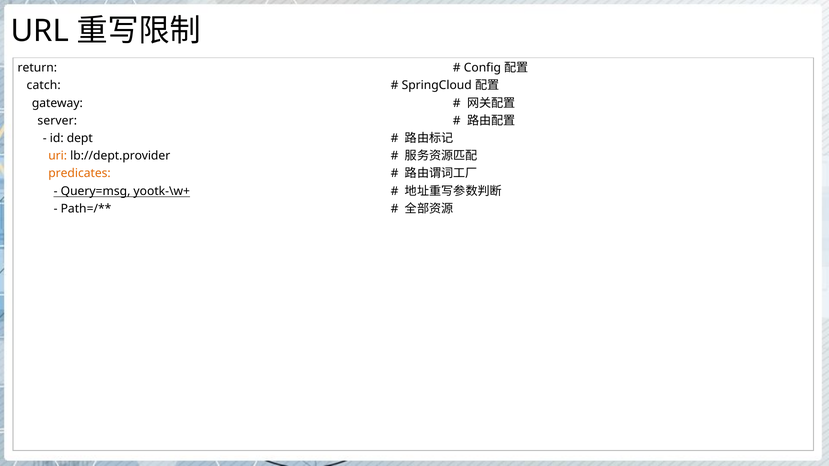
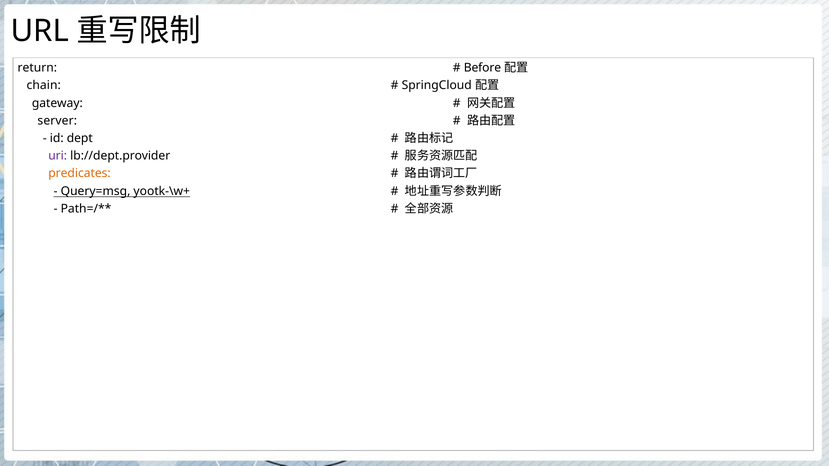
Config: Config -> Before
catch: catch -> chain
uri colour: orange -> purple
